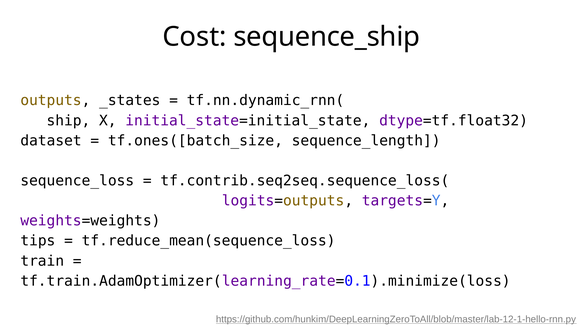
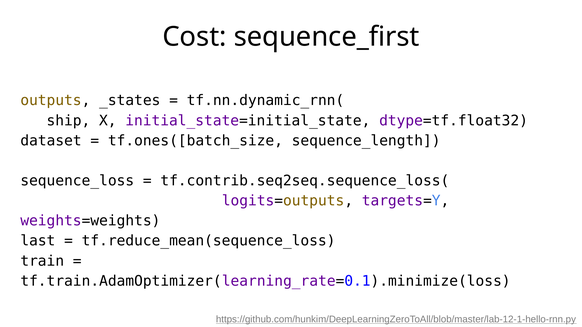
sequence_ship: sequence_ship -> sequence_first
tips: tips -> last
